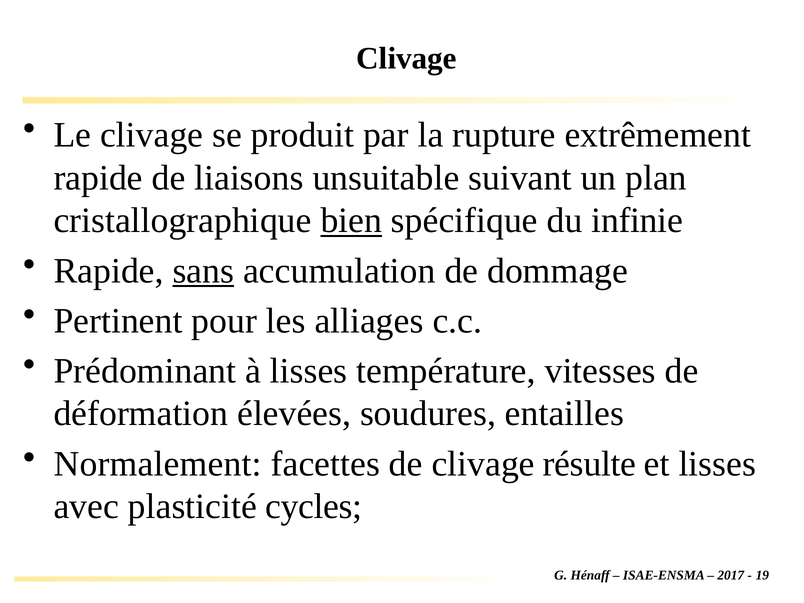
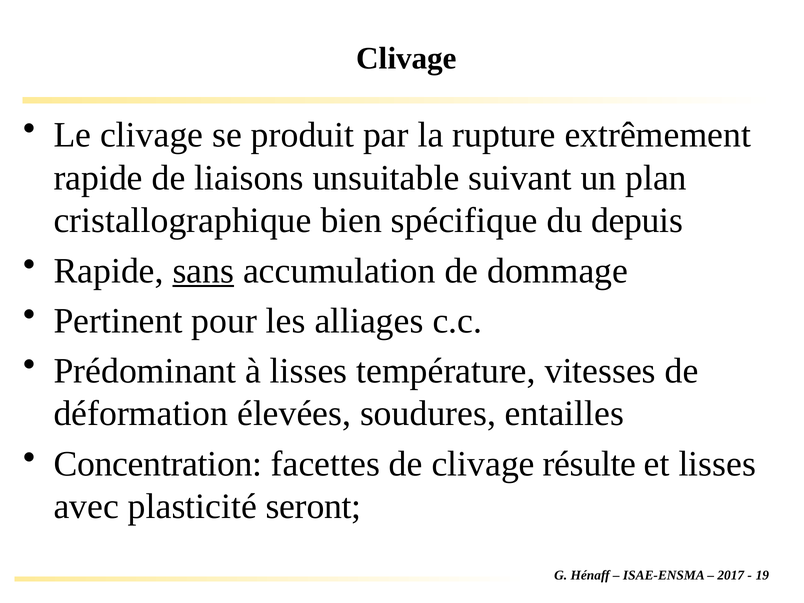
bien underline: present -> none
infinie: infinie -> depuis
Normalement: Normalement -> Concentration
cycles: cycles -> seront
